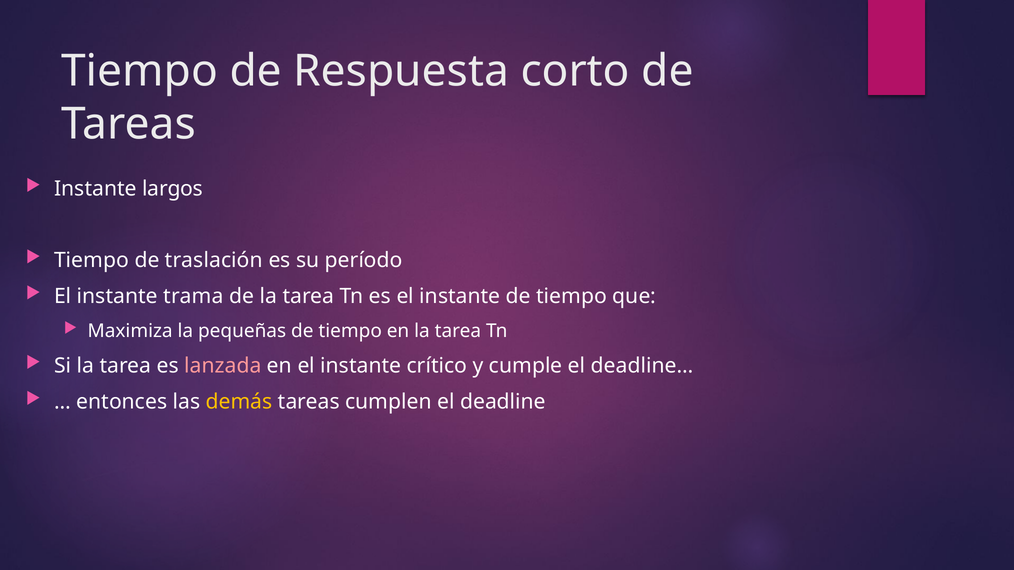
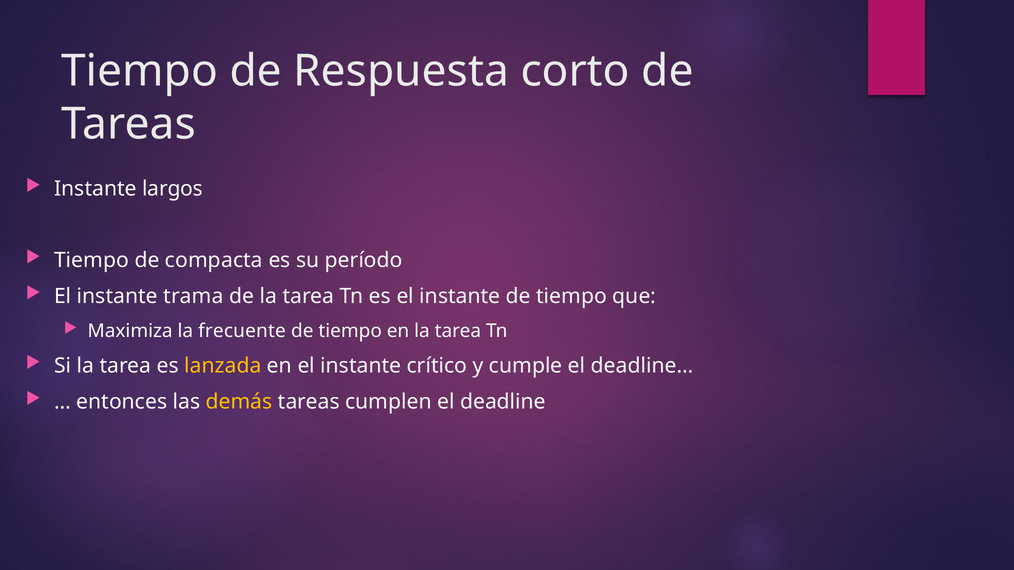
traslación: traslación -> compacta
pequeñas: pequeñas -> frecuente
lanzada colour: pink -> yellow
